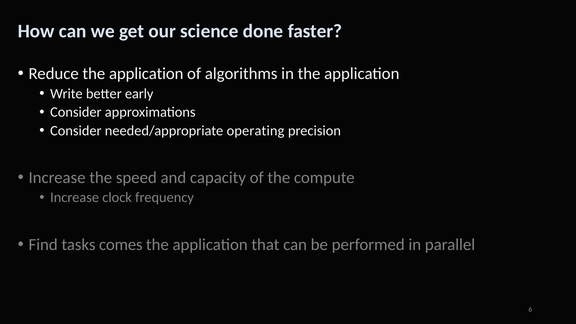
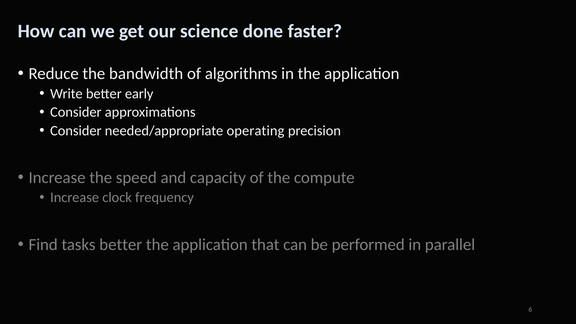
Reduce the application: application -> bandwidth
tasks comes: comes -> better
